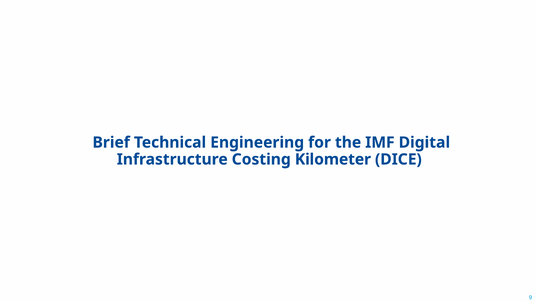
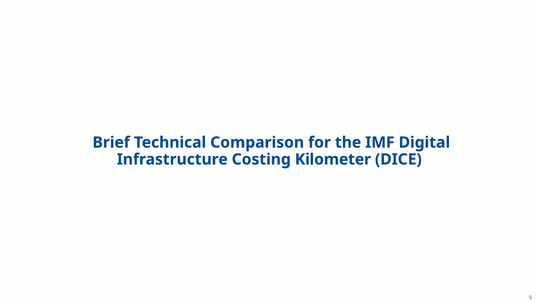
Engineering: Engineering -> Comparison
